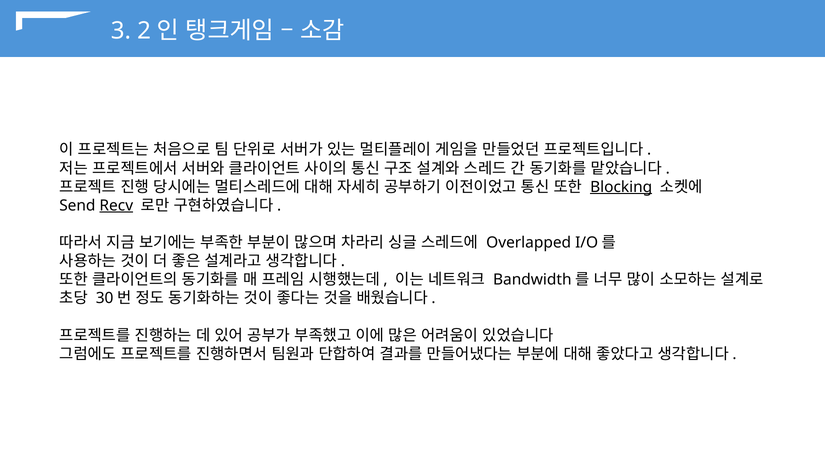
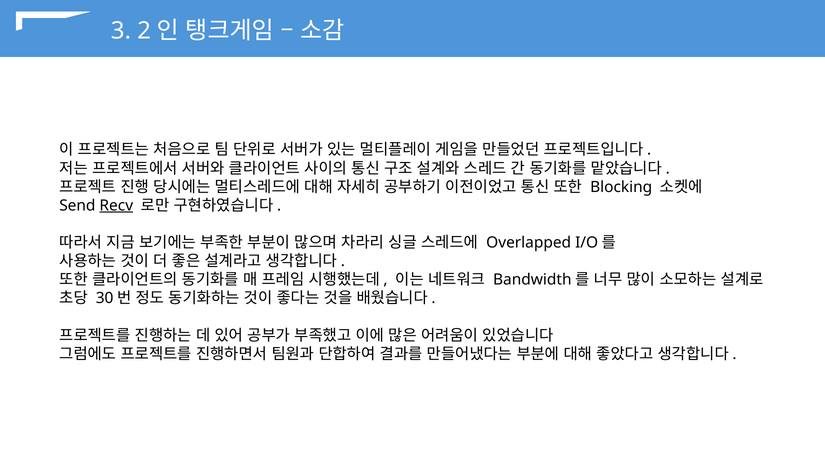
Blocking underline: present -> none
